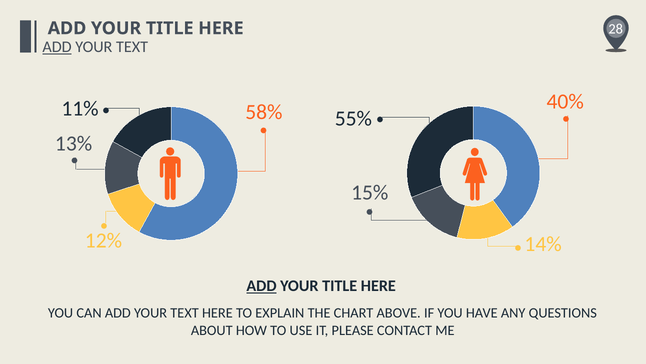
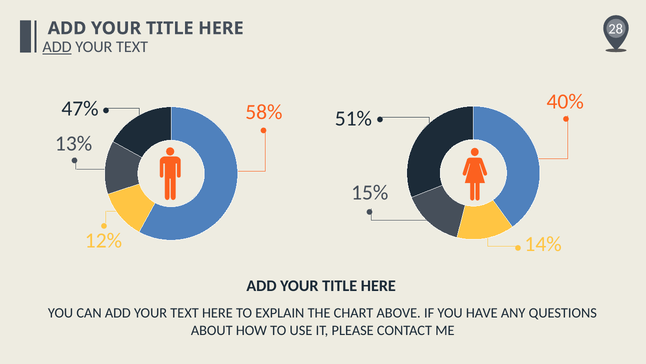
11%: 11% -> 47%
55%: 55% -> 51%
ADD at (261, 285) underline: present -> none
